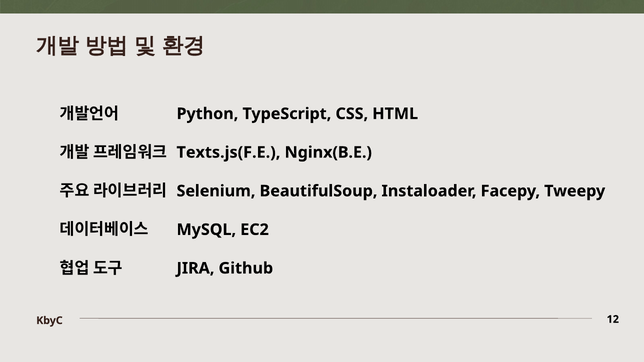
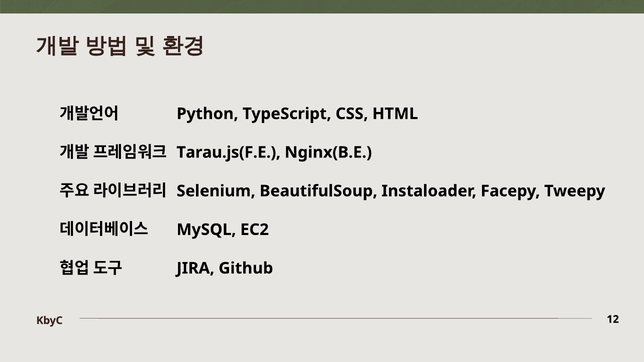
Texts.js(F.E: Texts.js(F.E -> Tarau.js(F.E
